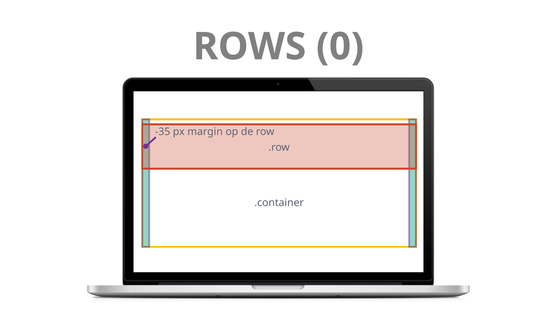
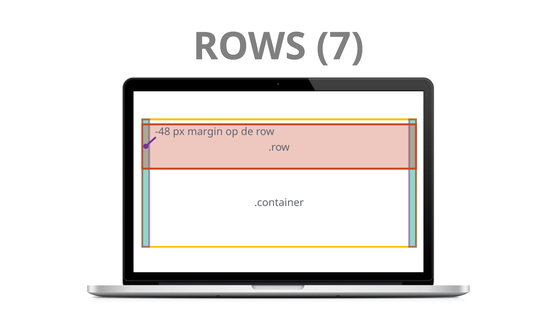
0: 0 -> 7
-35: -35 -> -48
